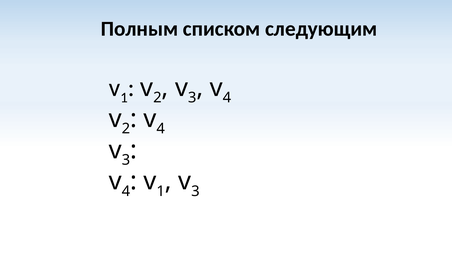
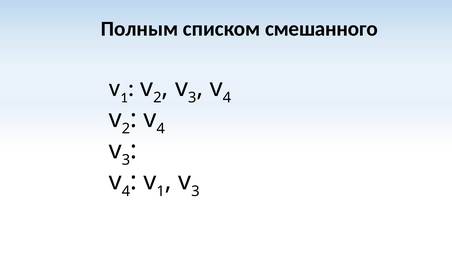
следующим: следующим -> смешанного
